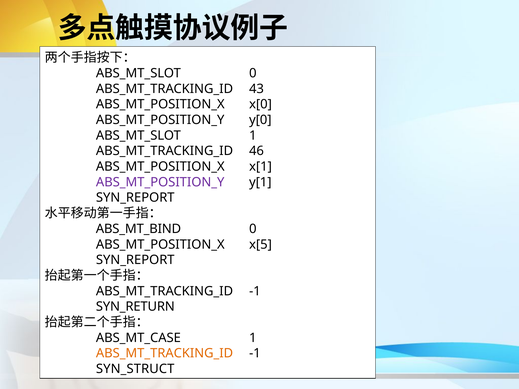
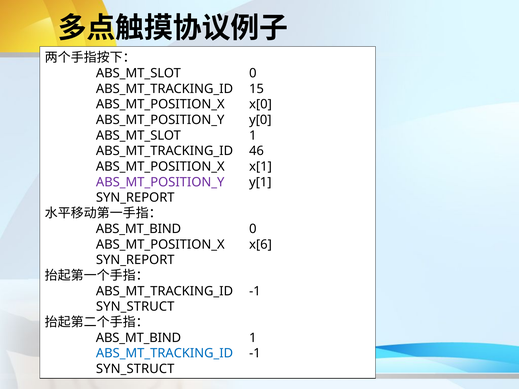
43: 43 -> 15
x[5: x[5 -> x[6
SYN_RETURN at (135, 307): SYN_RETURN -> SYN_STRUCT
ABS_MT_CASE at (138, 338): ABS_MT_CASE -> ABS_MT_BIND
ABS_MT_TRACKING_ID at (165, 354) colour: orange -> blue
